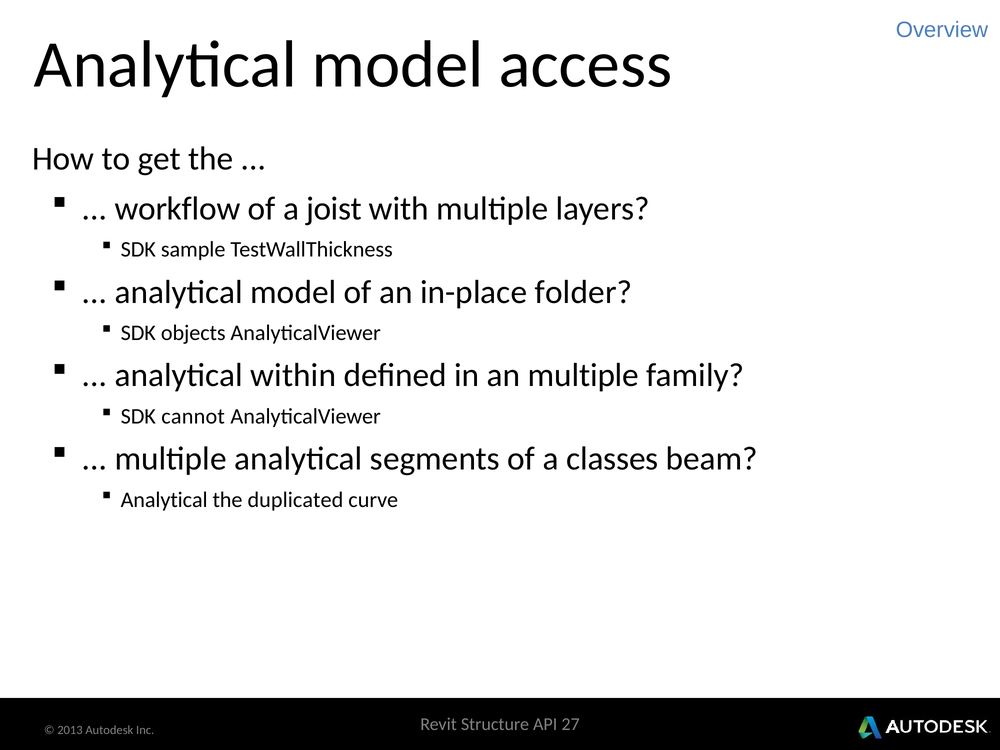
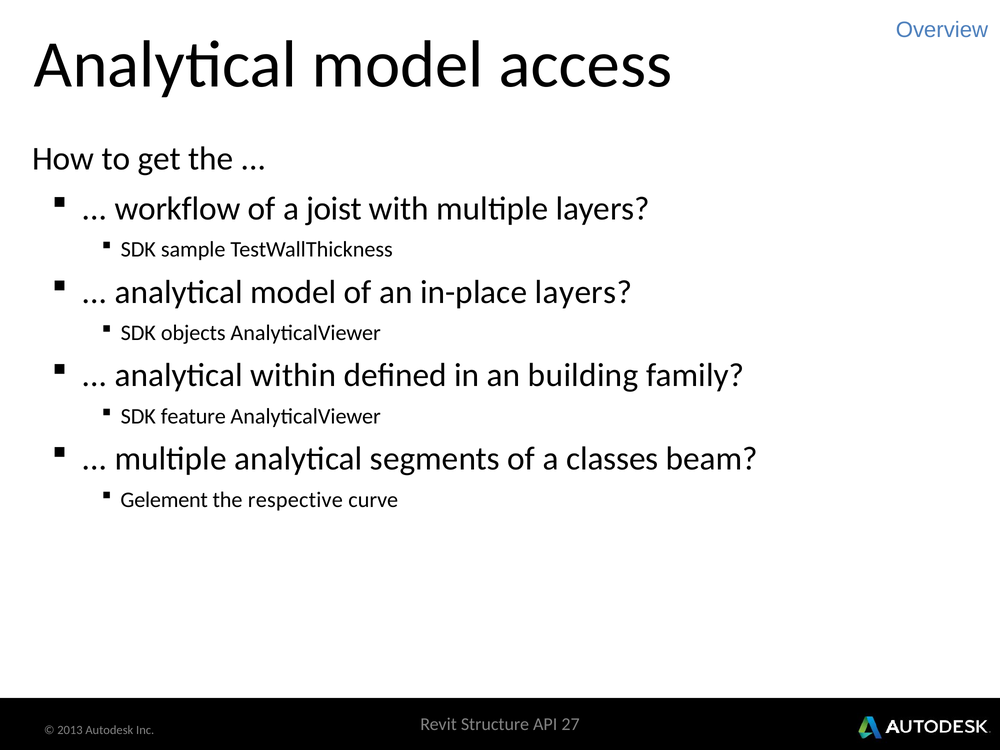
in-place folder: folder -> layers
an multiple: multiple -> building
cannot: cannot -> feature
Analytical at (164, 500): Analytical -> Gelement
duplicated: duplicated -> respective
